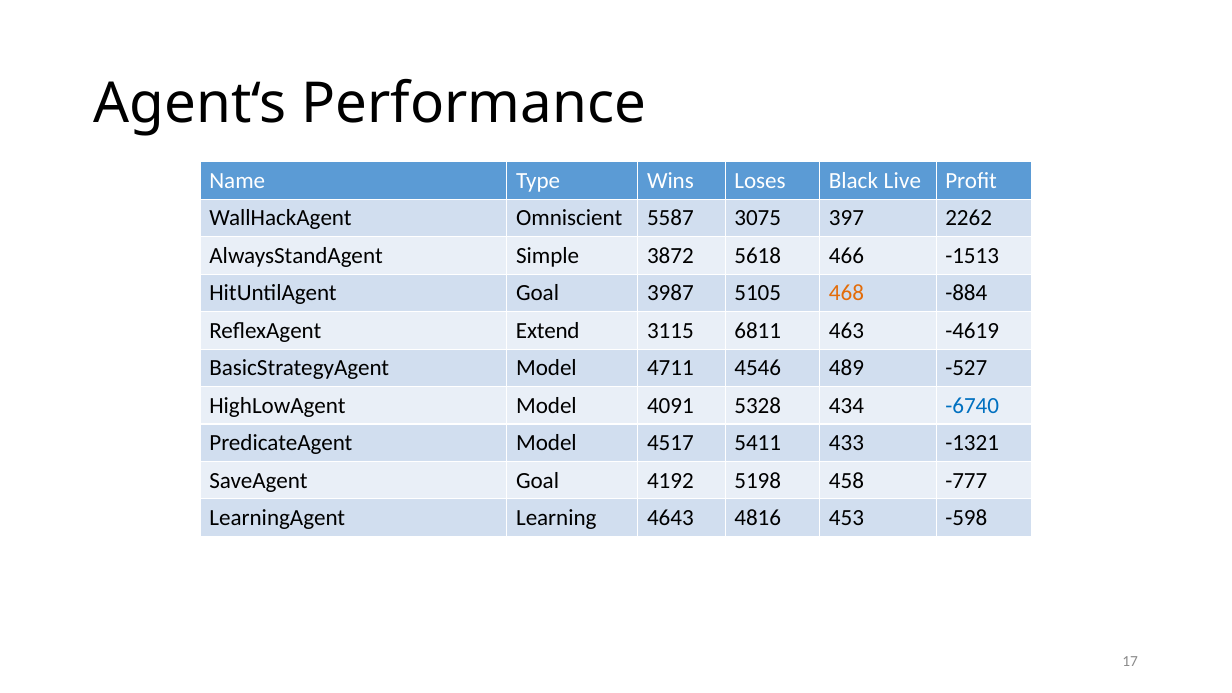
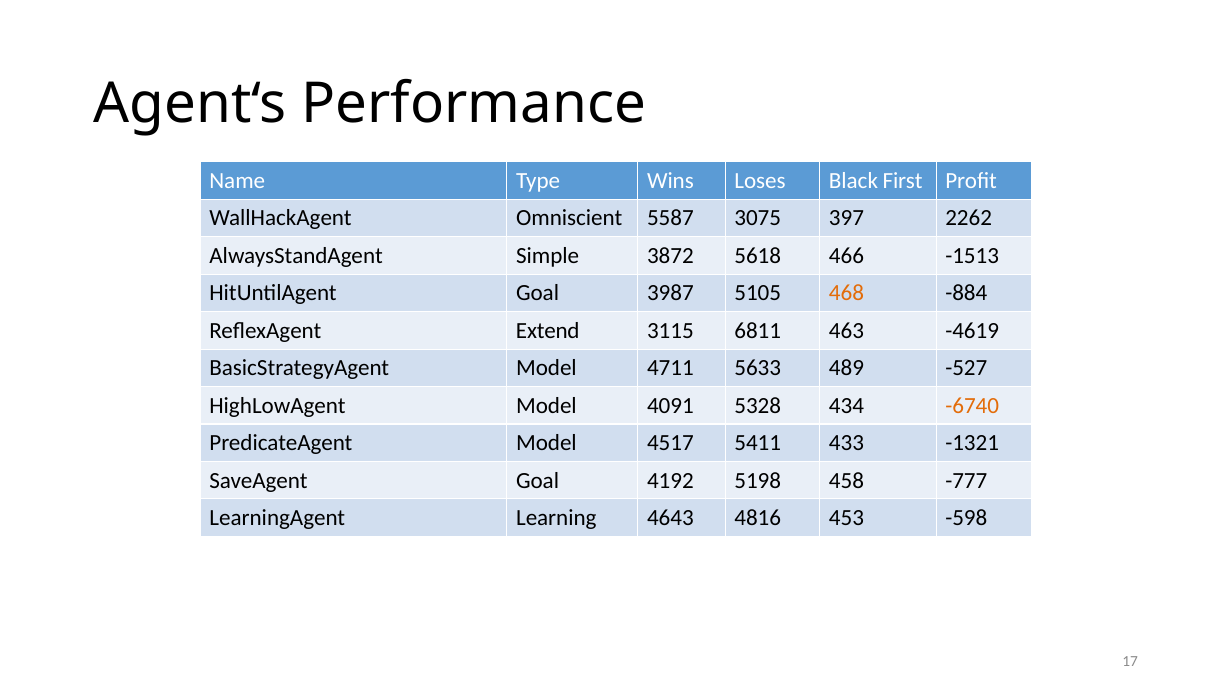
Live: Live -> First
4546: 4546 -> 5633
-6740 colour: blue -> orange
